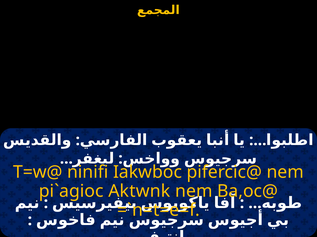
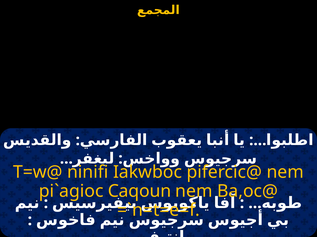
Aktwnk: Aktwnk -> Caqoun
